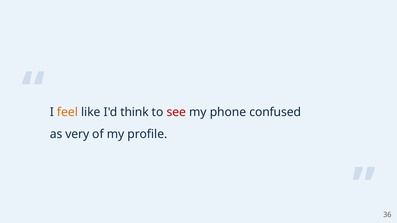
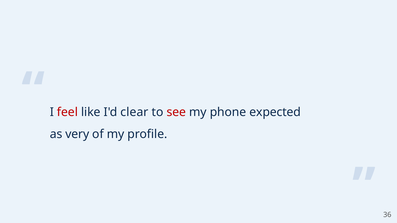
feel colour: orange -> red
think: think -> clear
confused: confused -> expected
